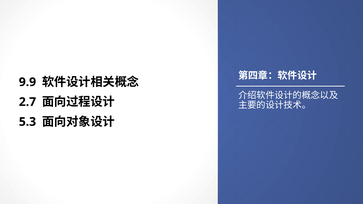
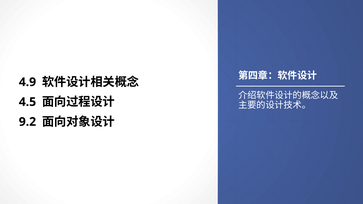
9.9: 9.9 -> 4.9
2.7: 2.7 -> 4.5
5.3: 5.3 -> 9.2
